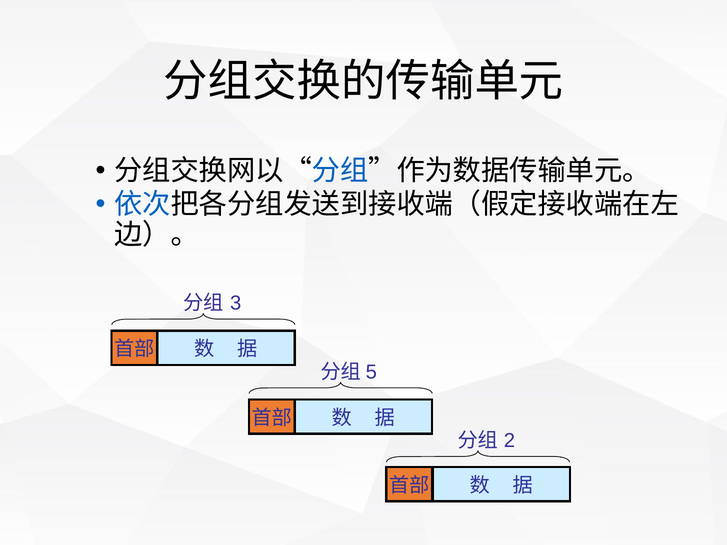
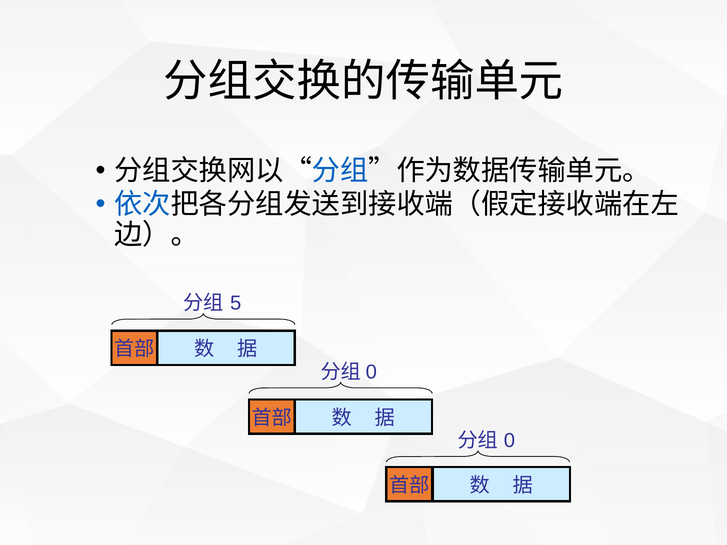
3: 3 -> 5
5 at (371, 372): 5 -> 0
2 at (509, 441): 2 -> 0
